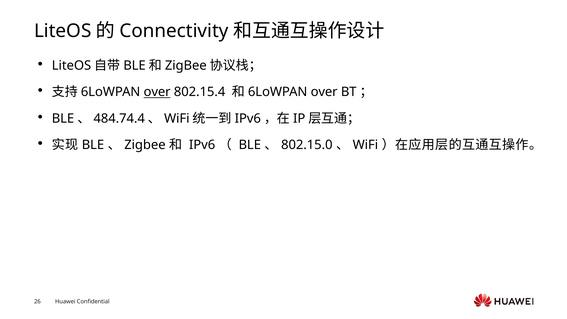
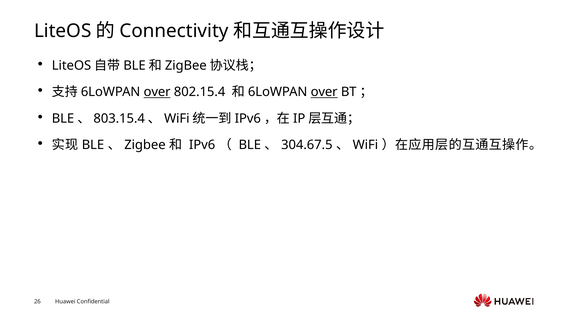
over at (324, 92) underline: none -> present
484.74.4: 484.74.4 -> 803.15.4
802.15.0: 802.15.0 -> 304.67.5
